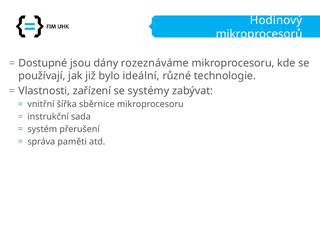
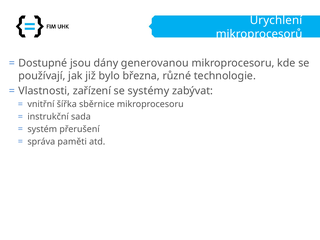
Hodinový: Hodinový -> Urychlení
rozeznáváme: rozeznáváme -> generovanou
ideální: ideální -> března
